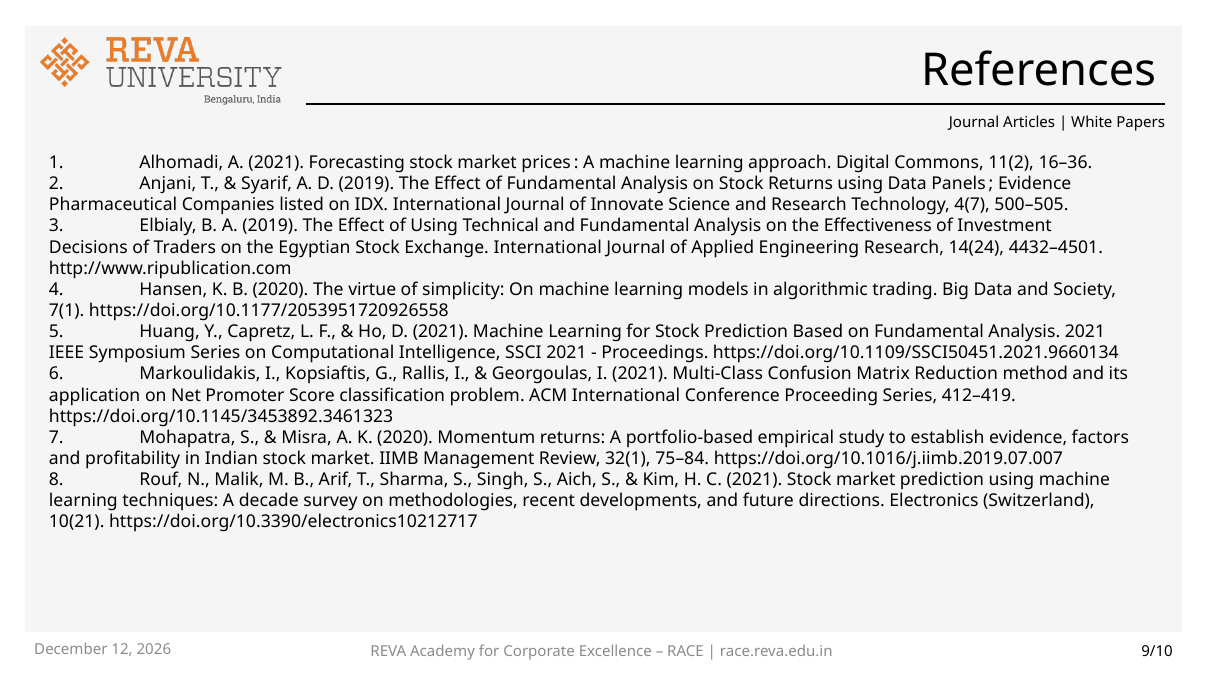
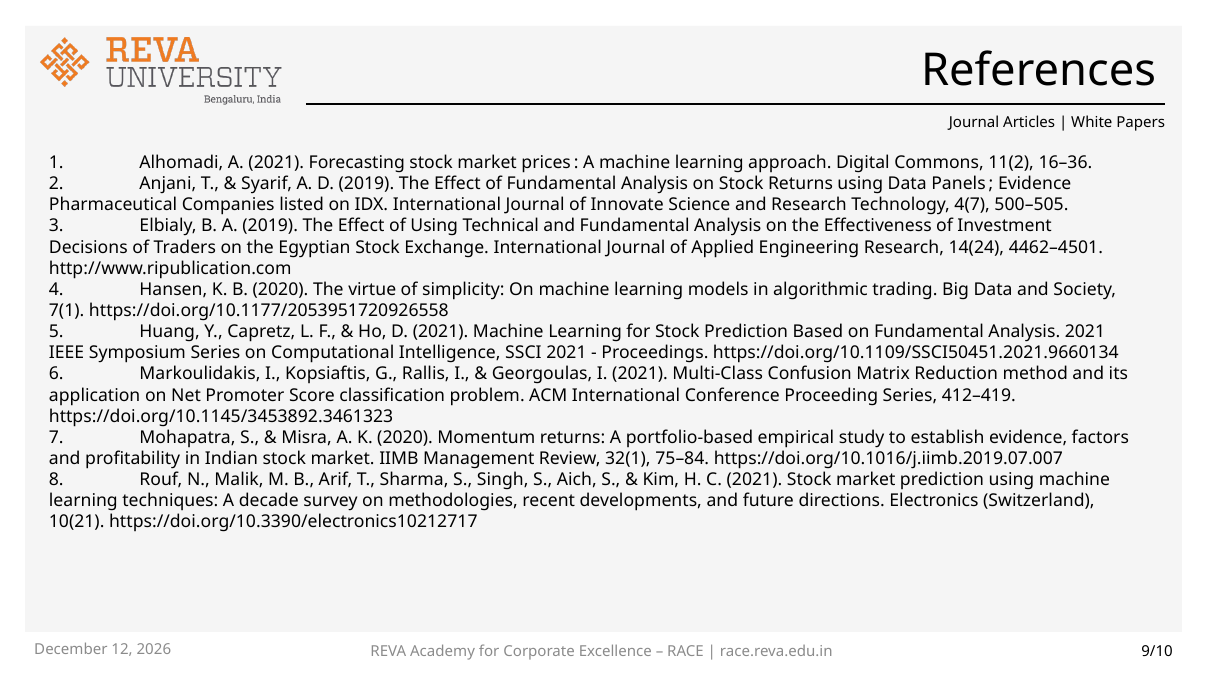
4432–4501: 4432–4501 -> 4462–4501
